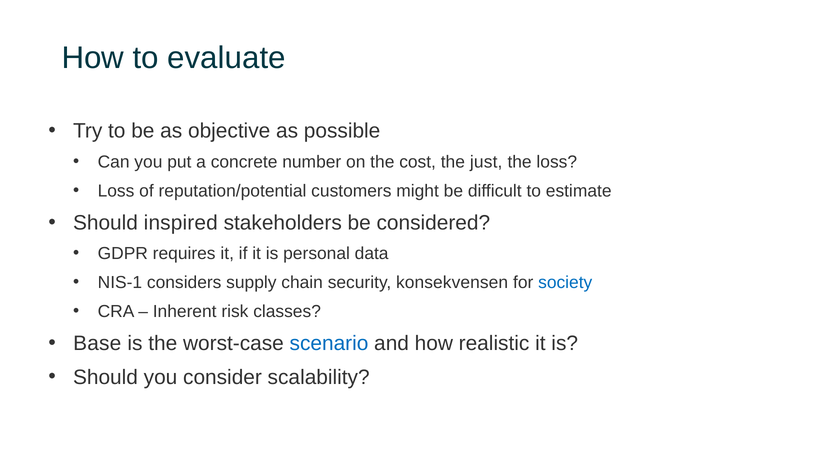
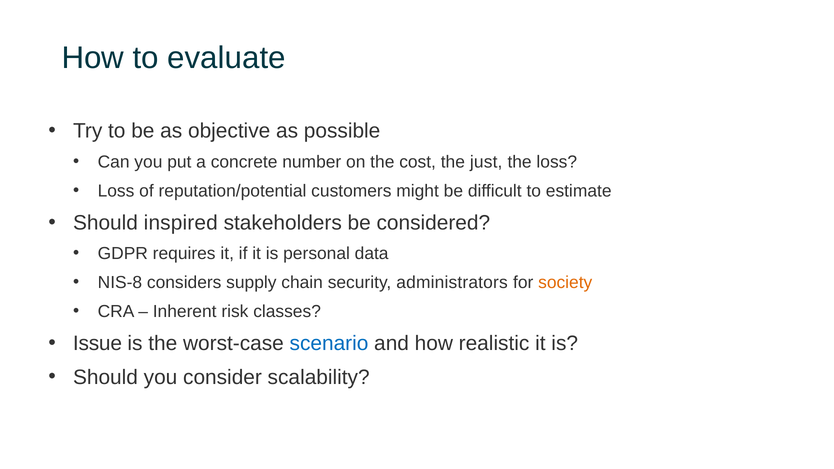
NIS-1: NIS-1 -> NIS-8
konsekvensen: konsekvensen -> administrators
society colour: blue -> orange
Base: Base -> Issue
